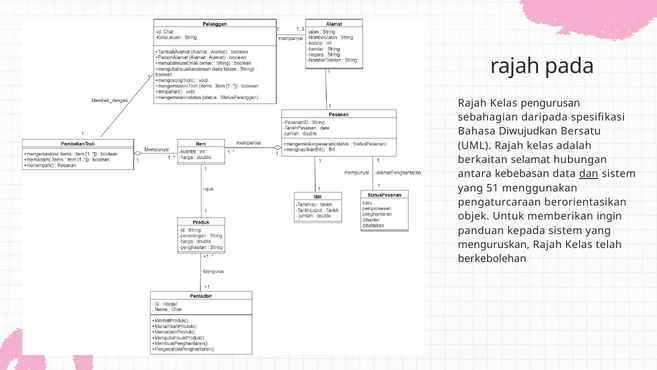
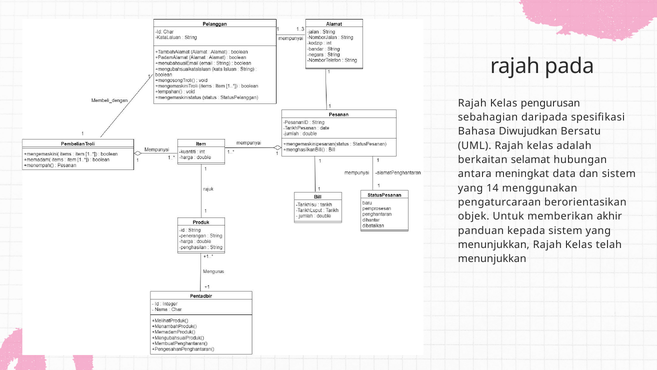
kebebasan: kebebasan -> meningkat
dan underline: present -> none
51: 51 -> 14
ingin: ingin -> akhir
menguruskan at (494, 245): menguruskan -> menunjukkan
berkebolehan at (492, 259): berkebolehan -> menunjukkan
